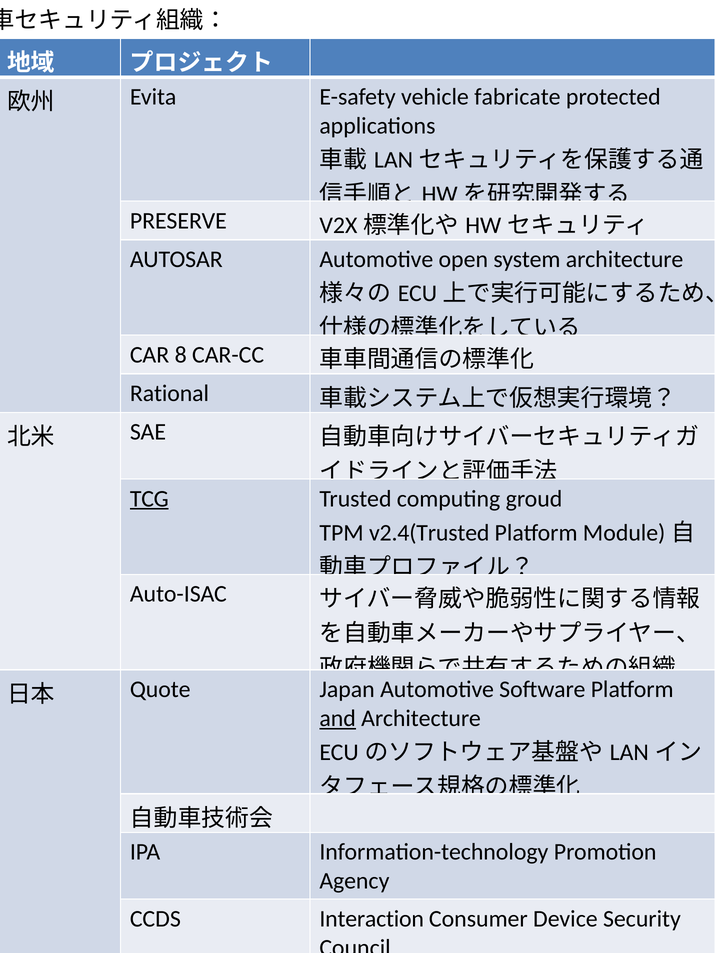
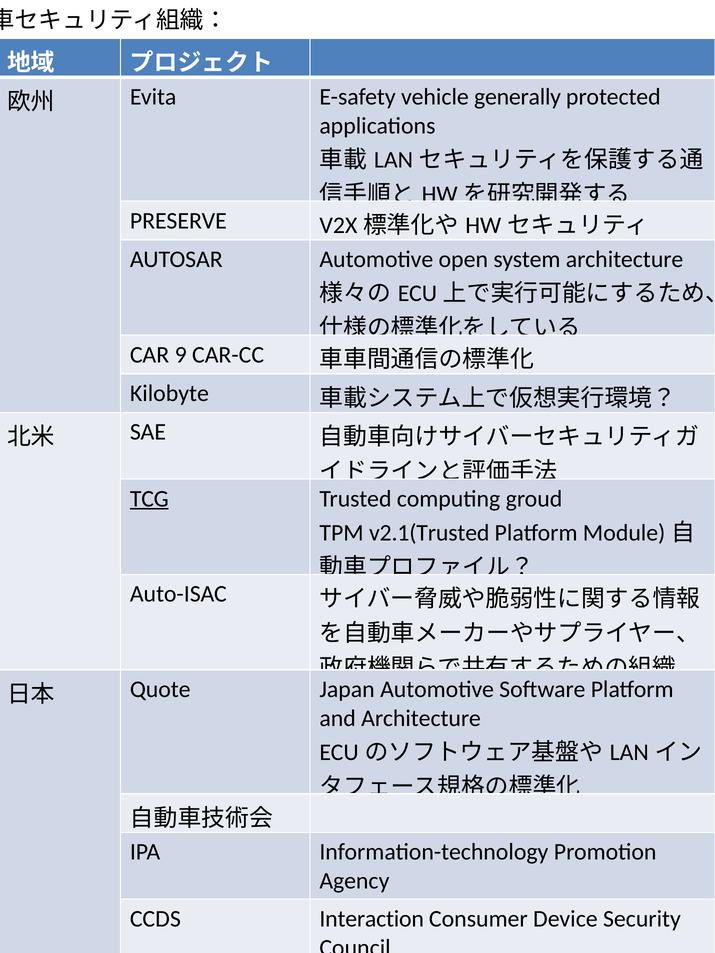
fabricate: fabricate -> generally
8: 8 -> 9
Rational: Rational -> Kilobyte
v2.4(Trusted: v2.4(Trusted -> v2.1(Trusted
and underline: present -> none
